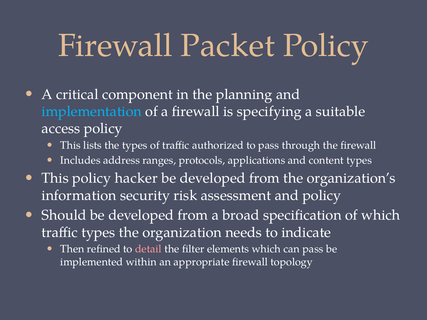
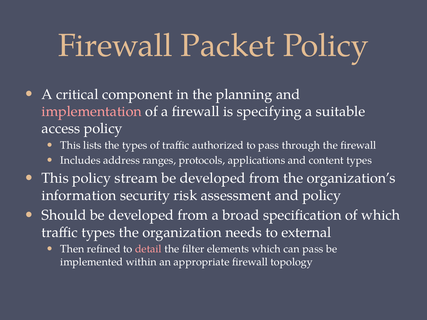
implementation colour: light blue -> pink
hacker: hacker -> stream
indicate: indicate -> external
